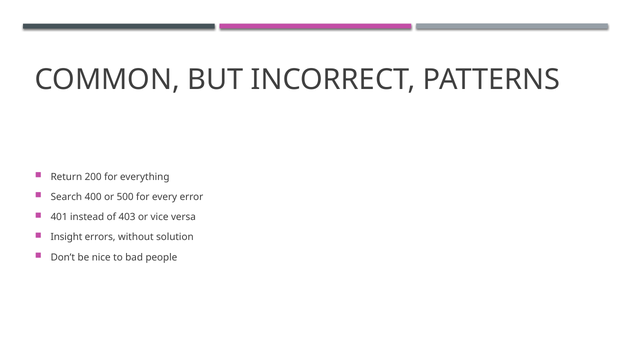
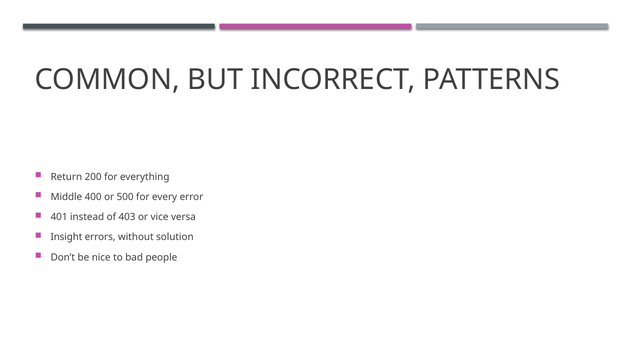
Search: Search -> Middle
